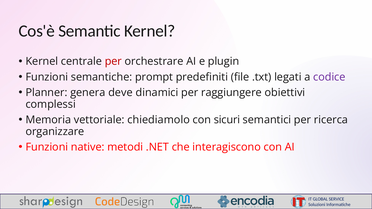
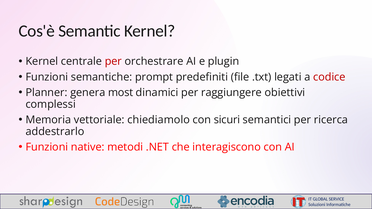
codice colour: purple -> red
deve: deve -> most
organizzare: organizzare -> addestrarlo
